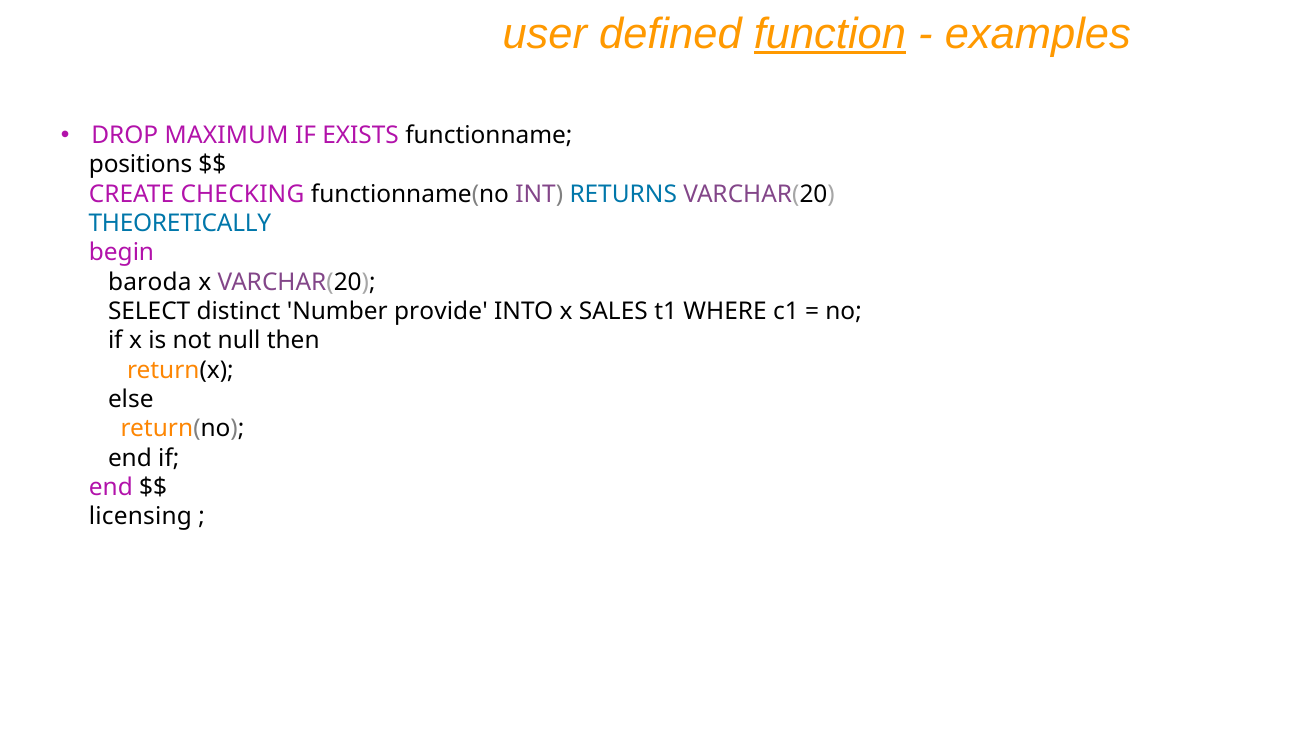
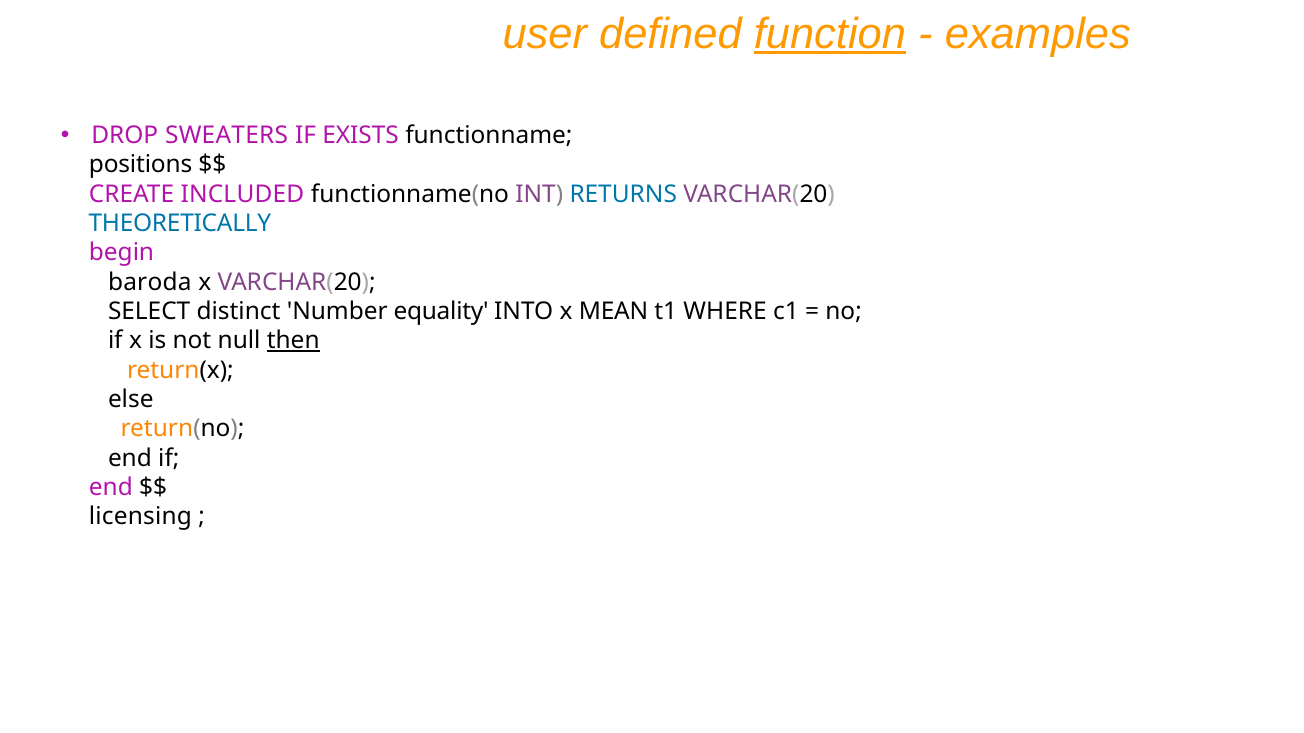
MAXIMUM: MAXIMUM -> SWEATERS
CHECKING: CHECKING -> INCLUDED
provide: provide -> equality
SALES: SALES -> MEAN
then underline: none -> present
